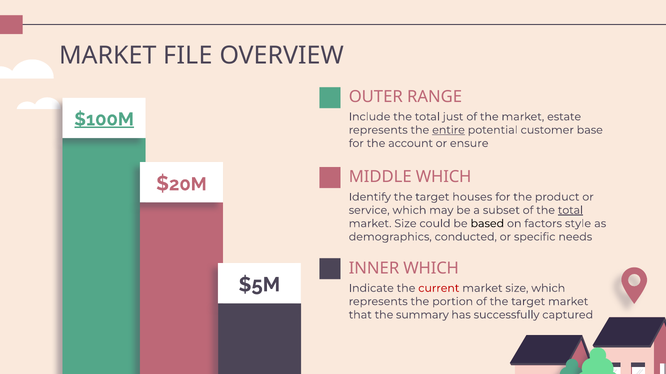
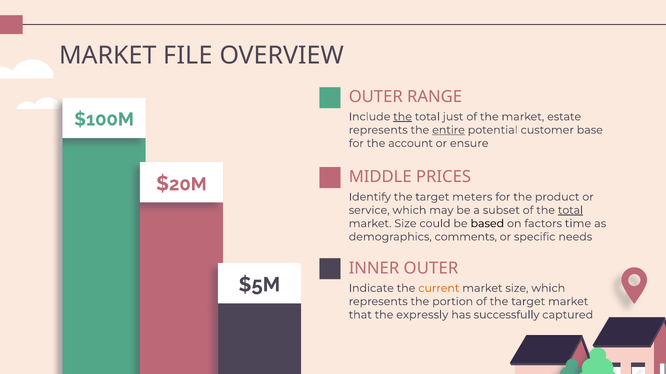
$100M underline: present -> none
the at (403, 117) underline: none -> present
MIDDLE WHICH: WHICH -> PRICES
houses: houses -> meters
style: style -> time
conducted: conducted -> comments
INNER WHICH: WHICH -> OUTER
current colour: red -> orange
summary: summary -> expressly
